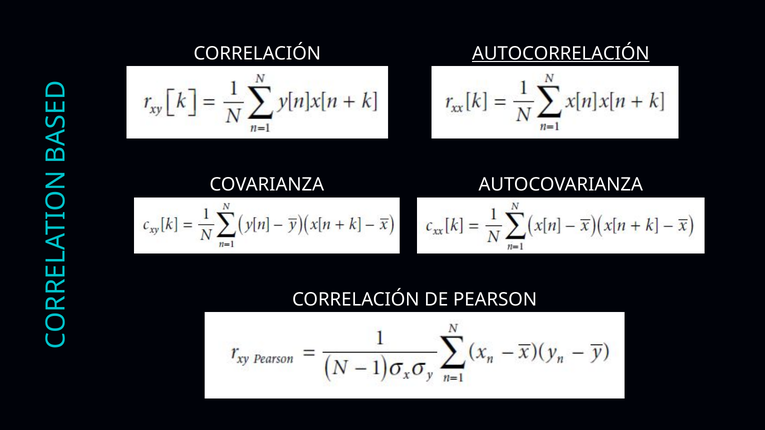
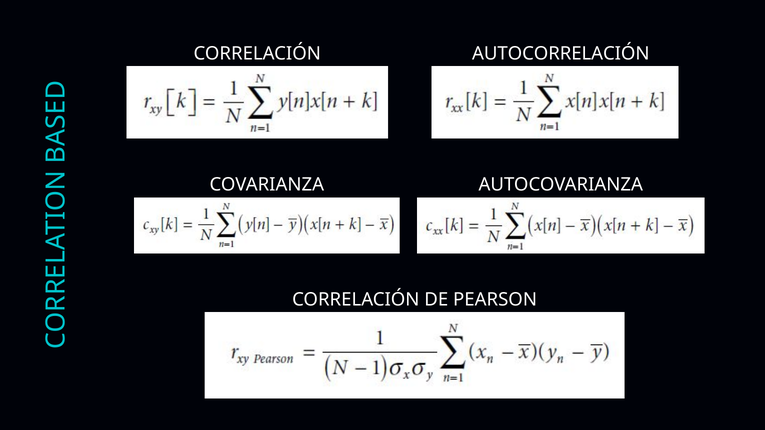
AUTOCORRELACIÓN underline: present -> none
